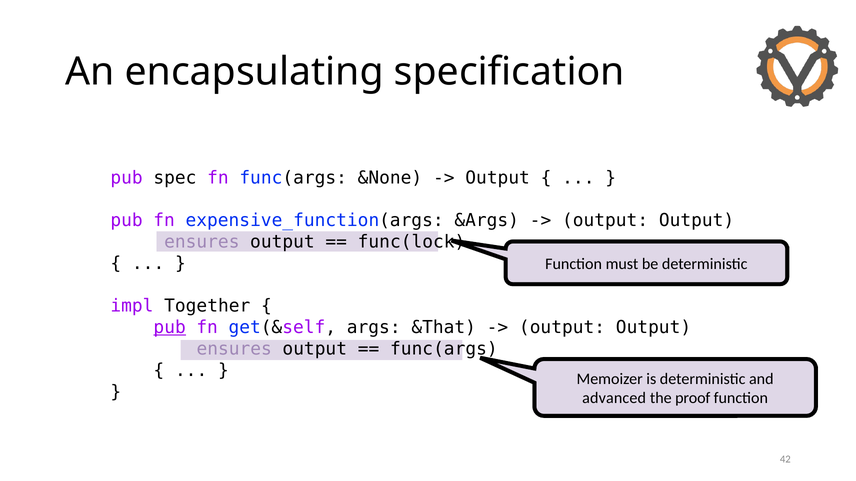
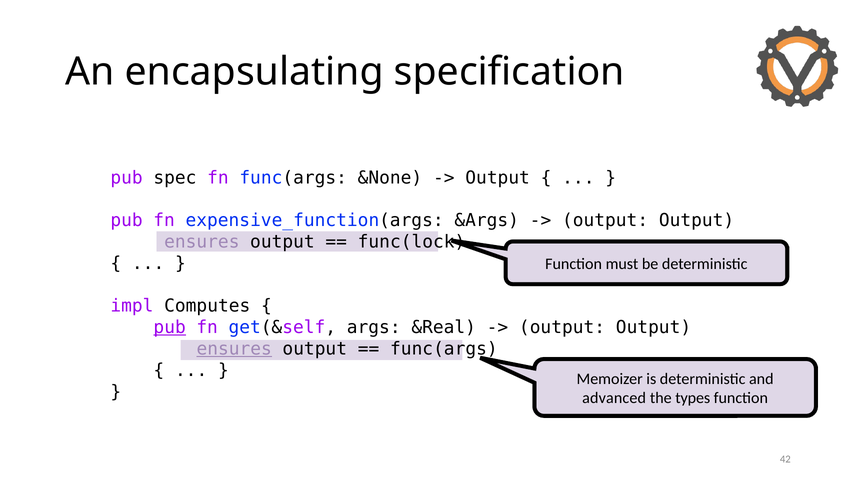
Together: Together -> Computes
&That: &That -> &Real
ensures at (234, 349) underline: none -> present
proof: proof -> types
